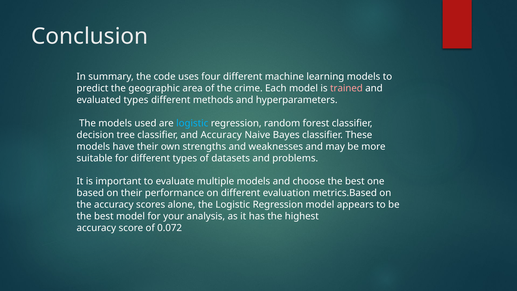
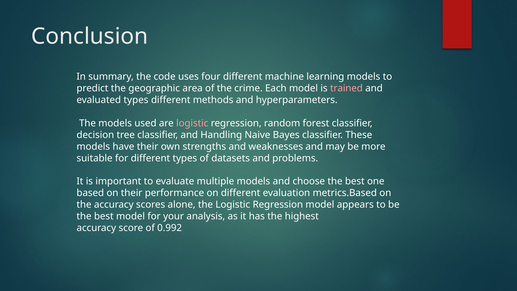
logistic at (192, 123) colour: light blue -> pink
and Accuracy: Accuracy -> Handling
0.072: 0.072 -> 0.992
